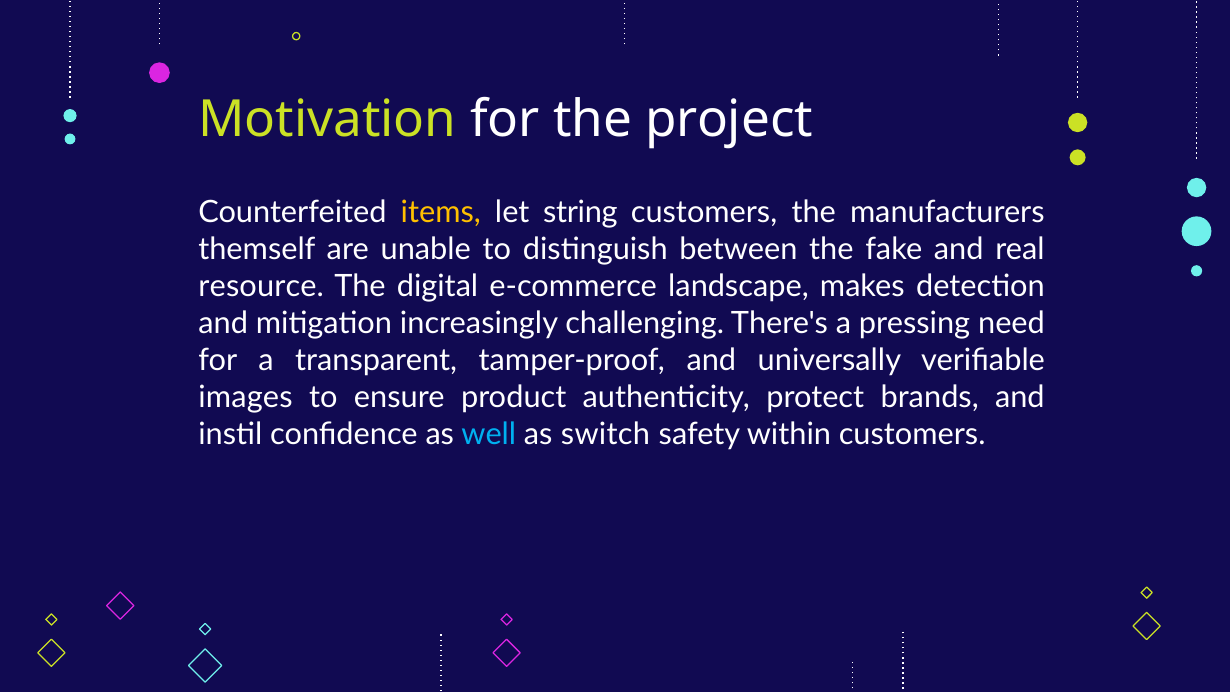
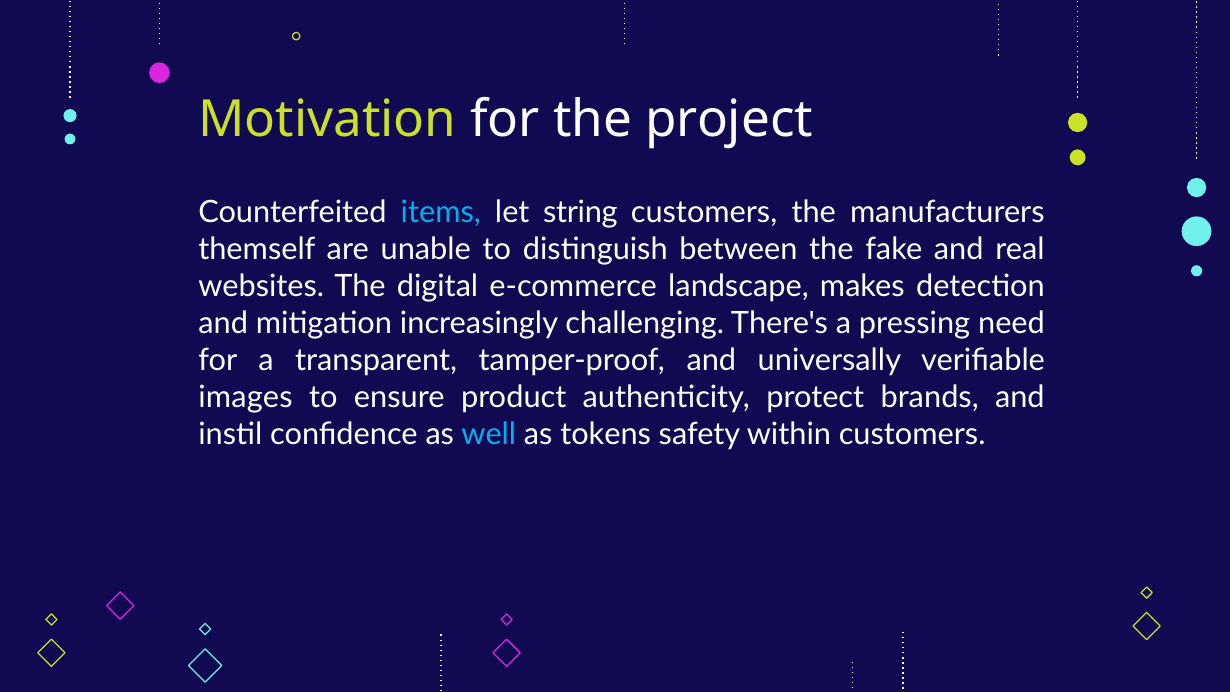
items colour: yellow -> light blue
resource: resource -> websites
switch: switch -> tokens
